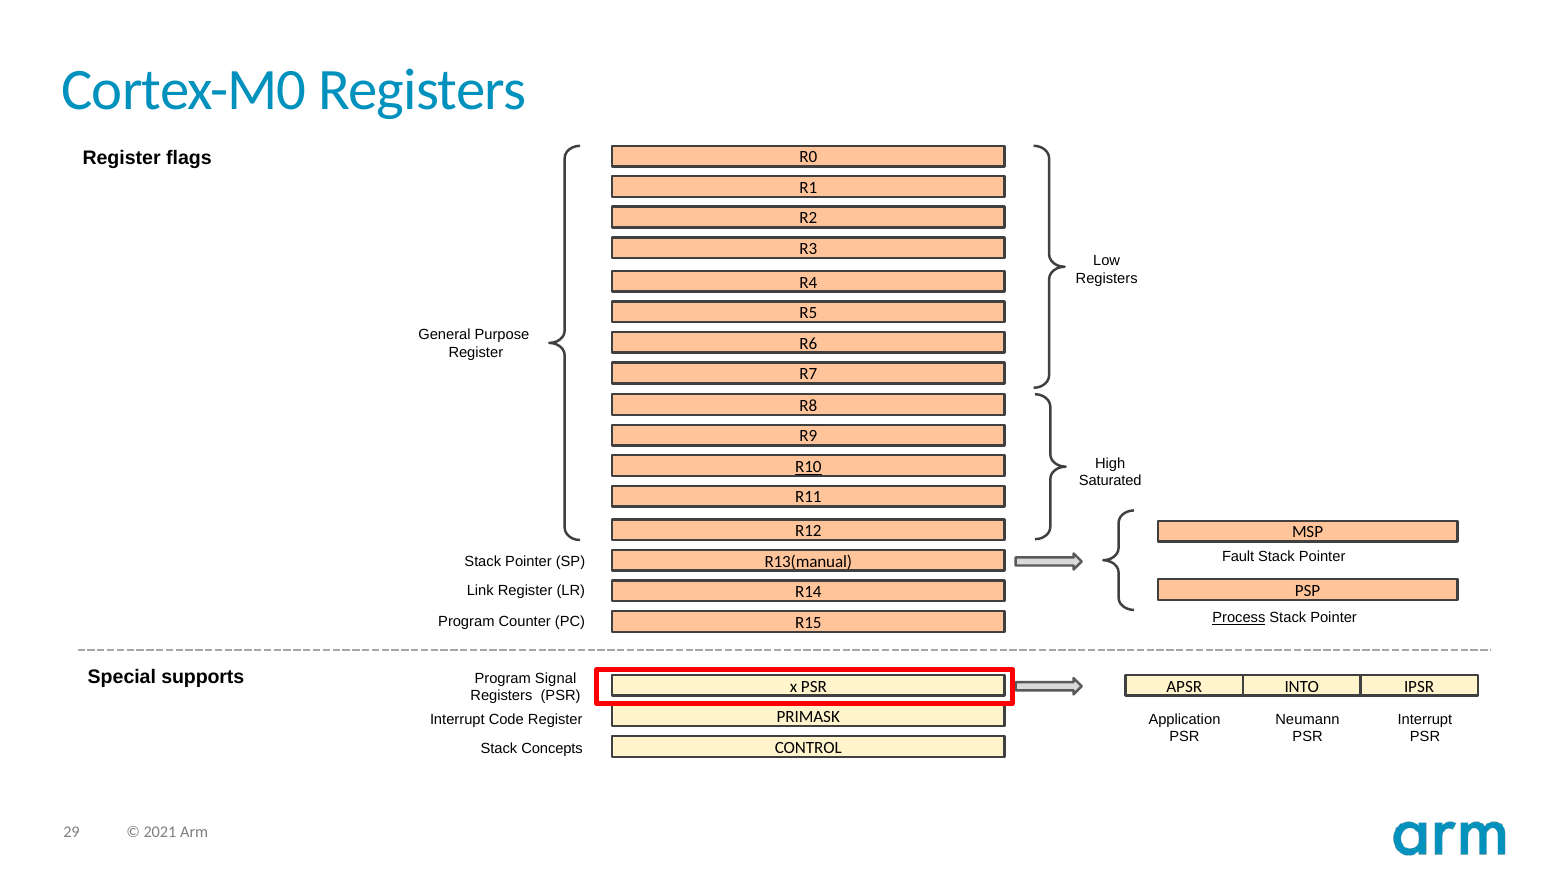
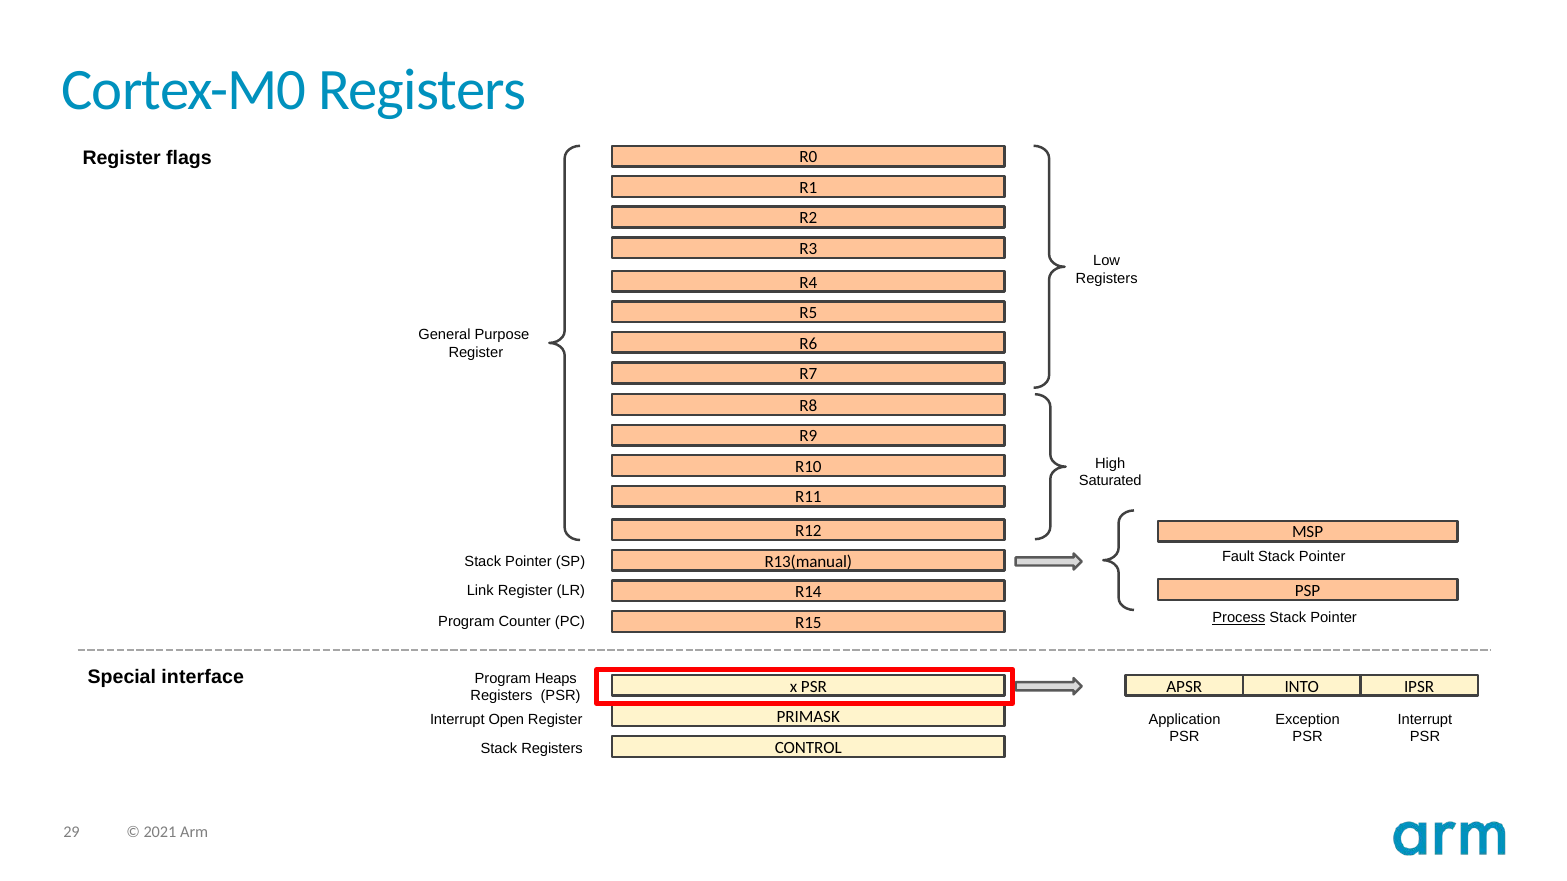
R10 underline: present -> none
supports: supports -> interface
Signal: Signal -> Heaps
Code: Code -> Open
Neumann: Neumann -> Exception
Stack Concepts: Concepts -> Registers
